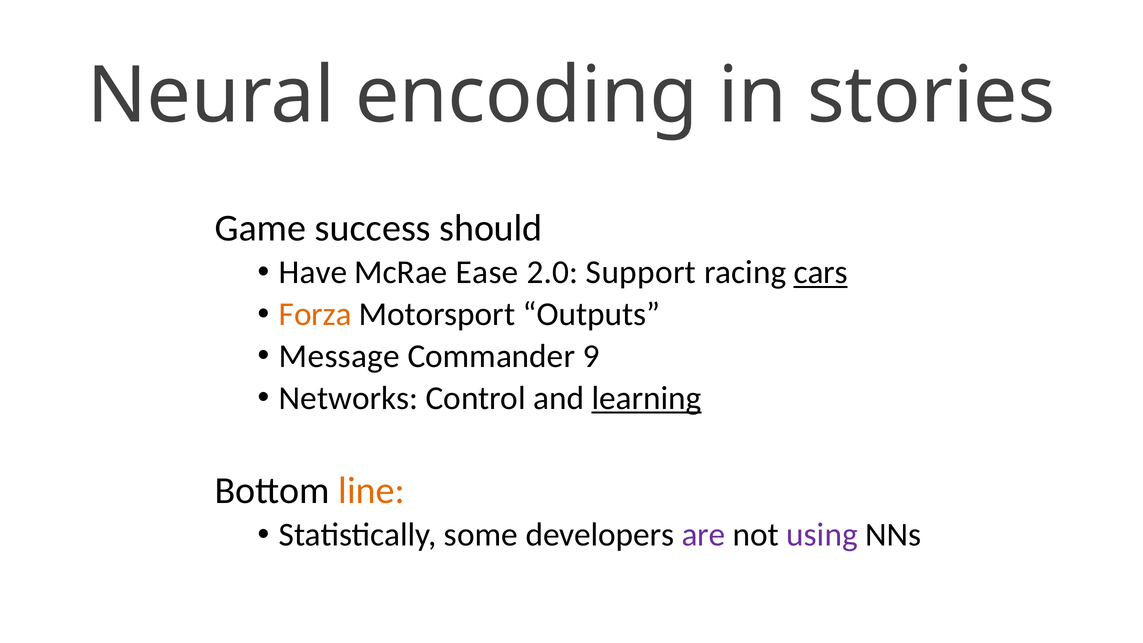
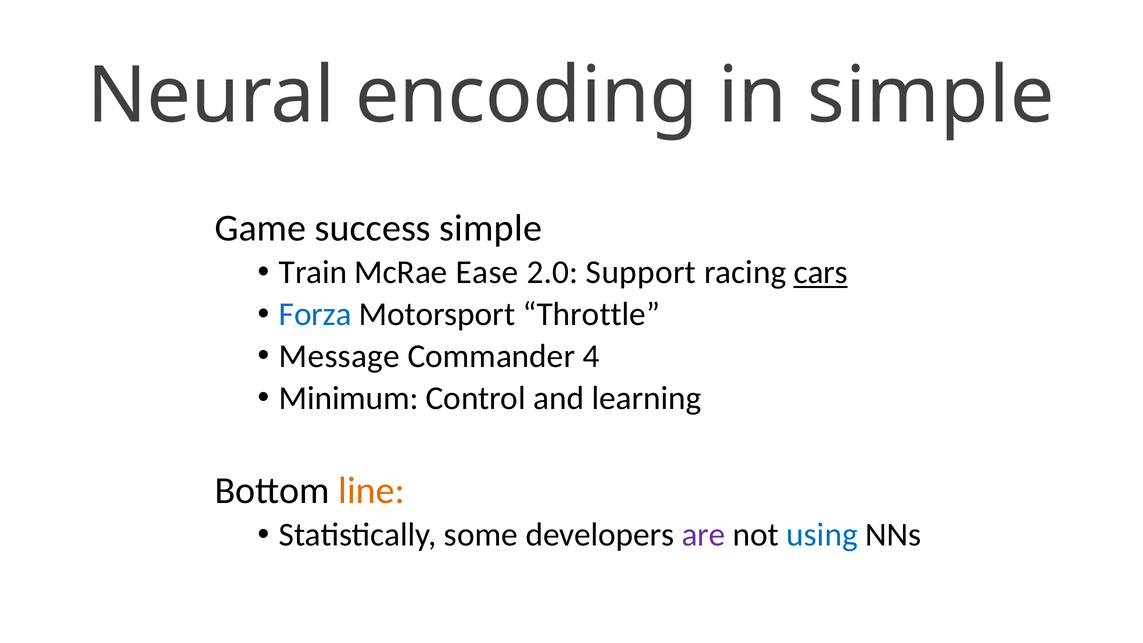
in stories: stories -> simple
success should: should -> simple
Have: Have -> Train
Forza colour: orange -> blue
Outputs: Outputs -> Throttle
9: 9 -> 4
Networks: Networks -> Minimum
learning underline: present -> none
using colour: purple -> blue
